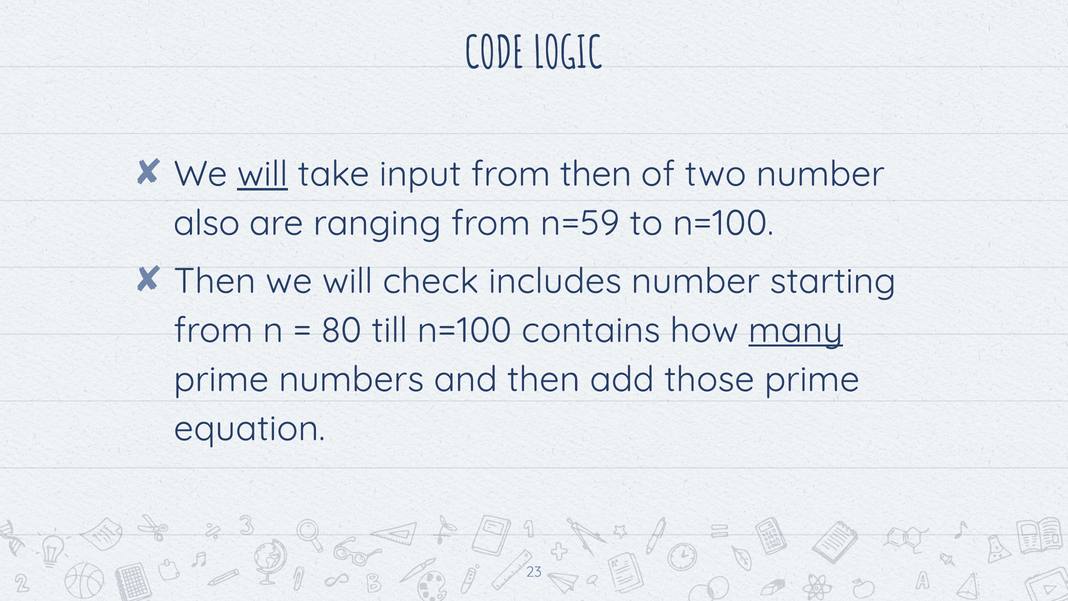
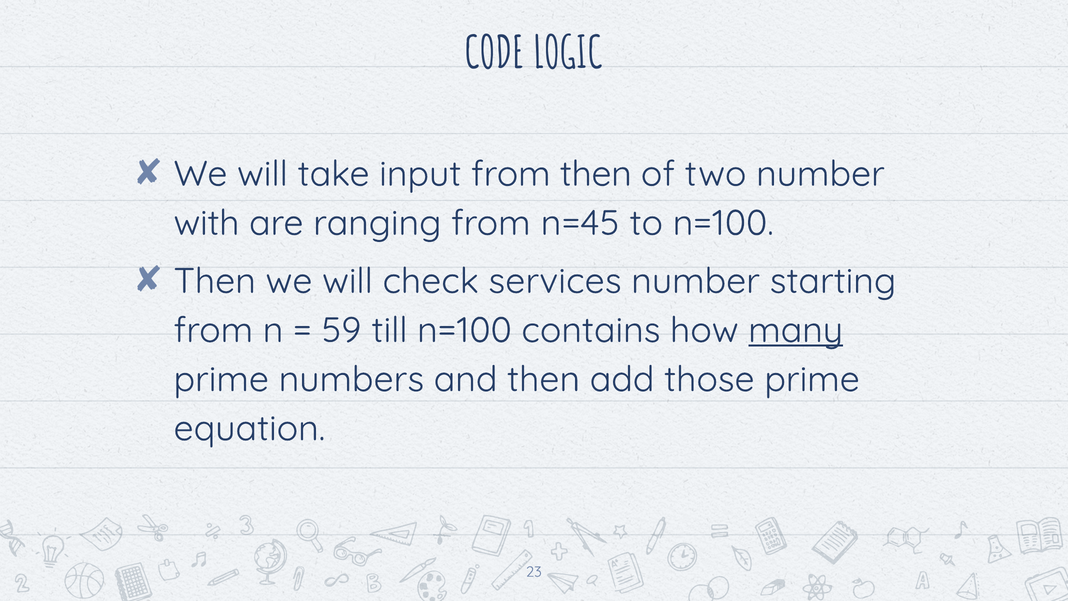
will at (262, 174) underline: present -> none
also: also -> with
n=59: n=59 -> n=45
includes: includes -> services
80: 80 -> 59
